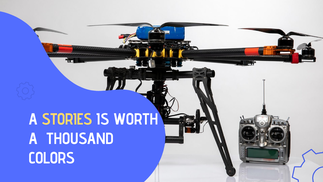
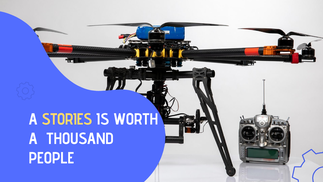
COLORS: COLORS -> PEOPLE
